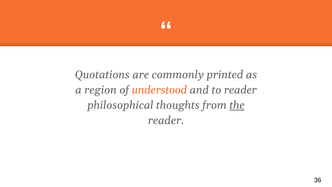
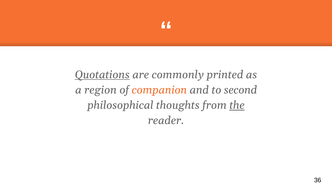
Quotations underline: none -> present
understood: understood -> companion
to reader: reader -> second
